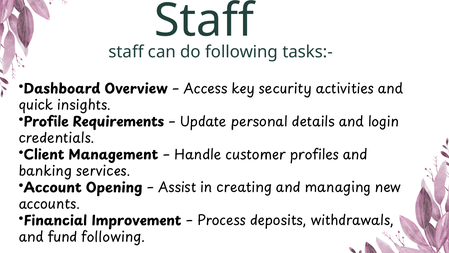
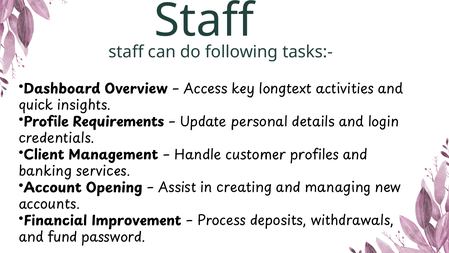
security: security -> longtext
fund following: following -> password
